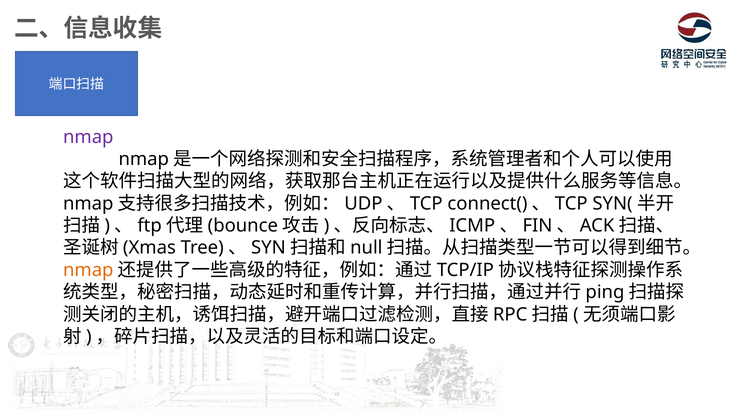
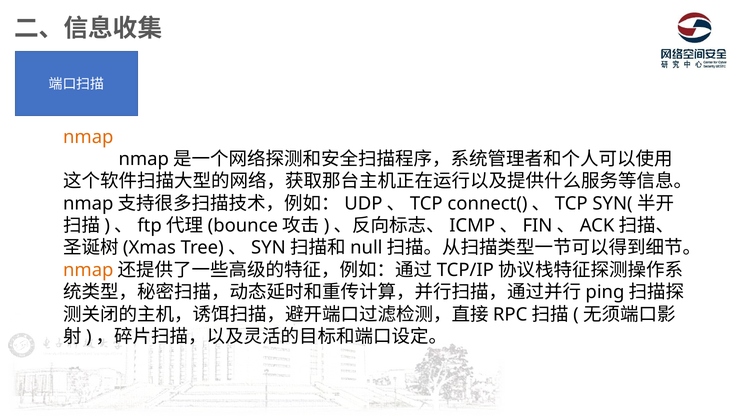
nmap at (88, 137) colour: purple -> orange
